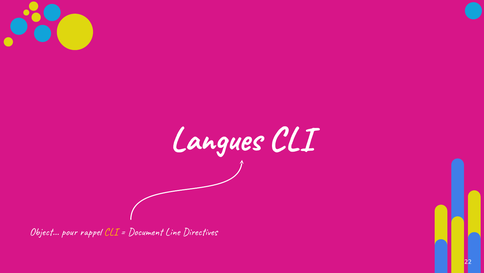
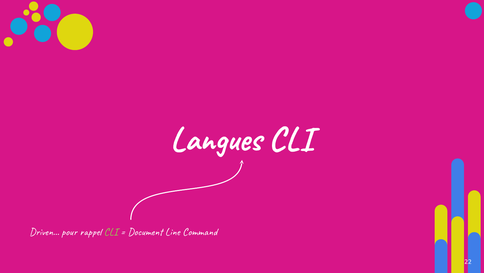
Object…: Object… -> Driven…
CLI at (111, 231) colour: yellow -> light green
Directives: Directives -> Command
